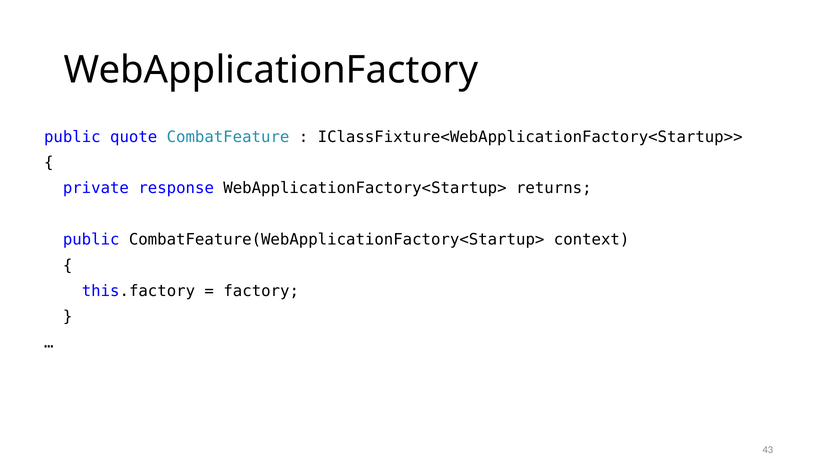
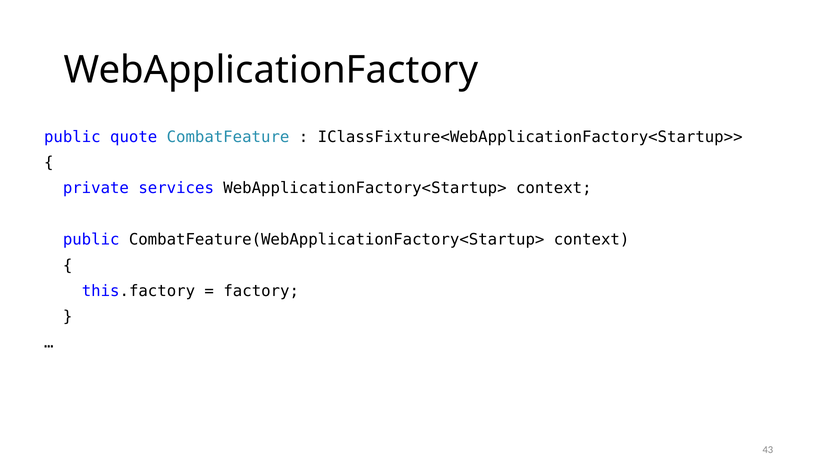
response: response -> services
WebApplicationFactory<Startup> returns: returns -> context
